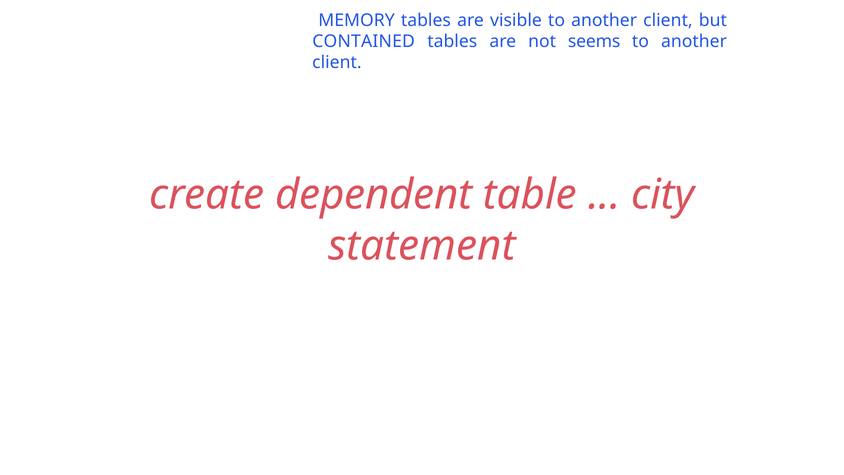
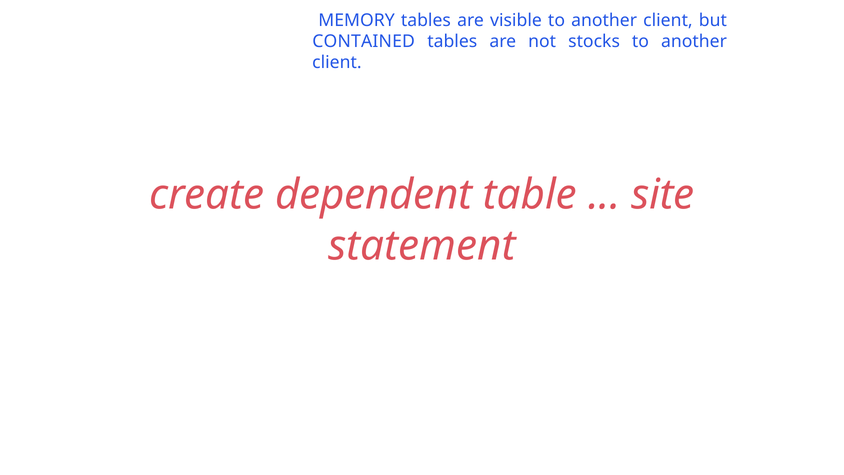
seems: seems -> stocks
city: city -> site
